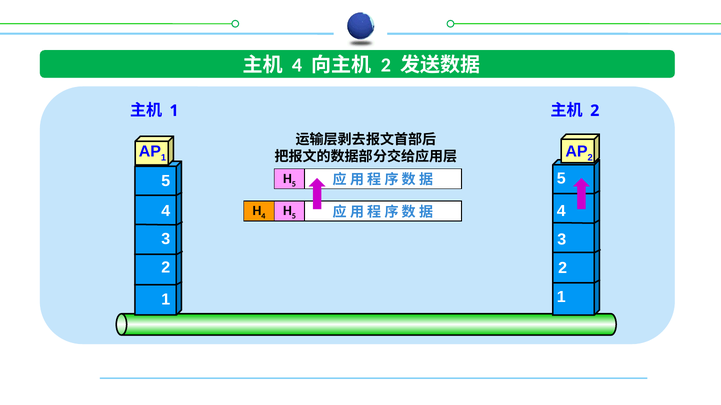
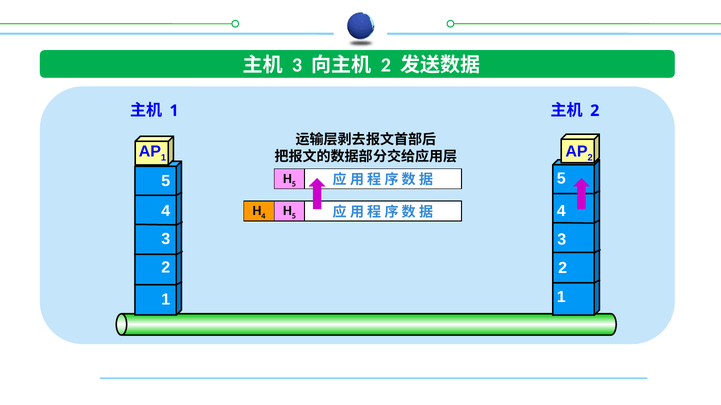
4 at (297, 65): 4 -> 3
